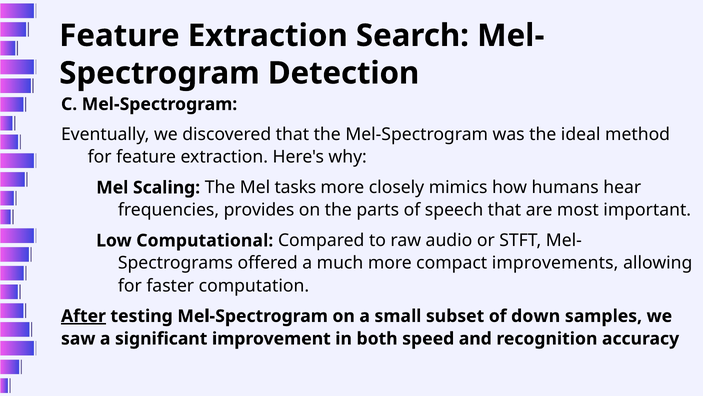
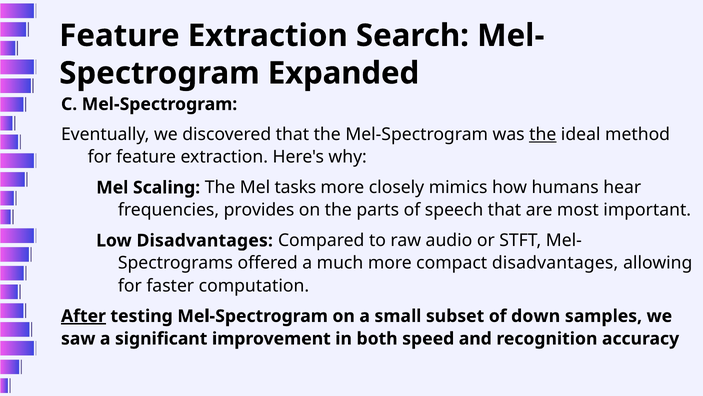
Detection: Detection -> Expanded
the at (543, 134) underline: none -> present
Low Computational: Computational -> Disadvantages
compact improvements: improvements -> disadvantages
